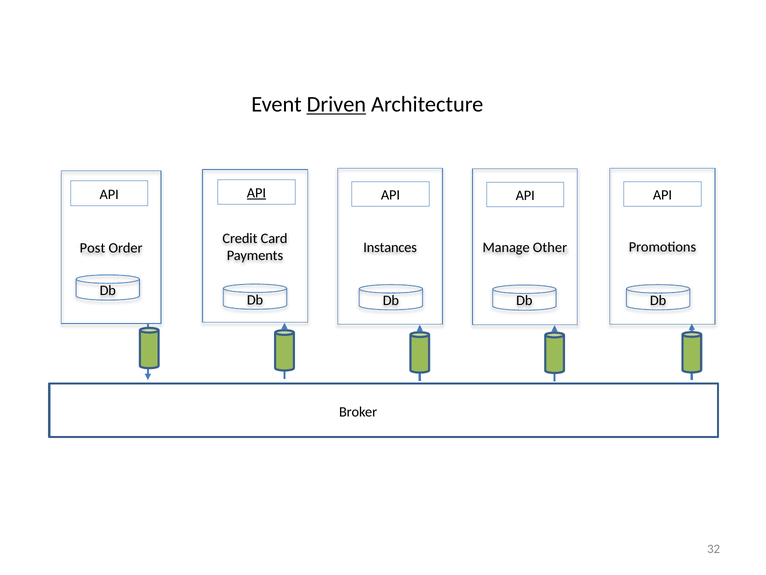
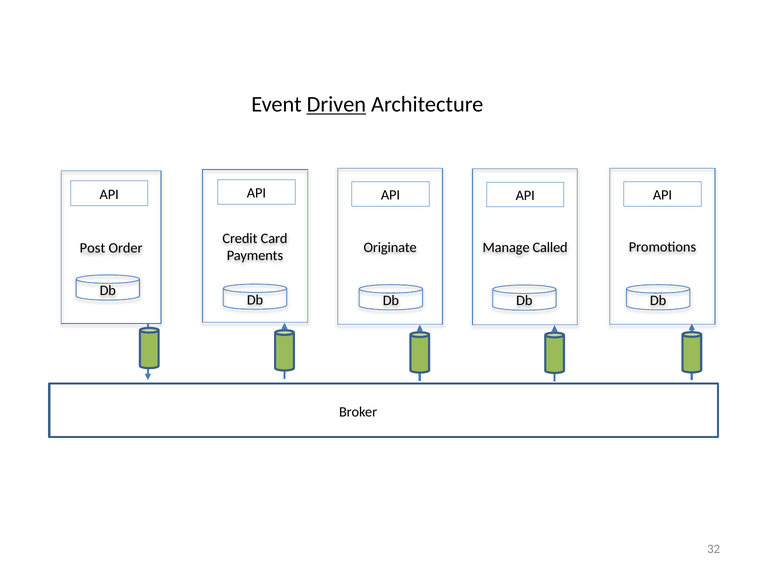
API at (256, 193) underline: present -> none
Instances: Instances -> Originate
Other: Other -> Called
